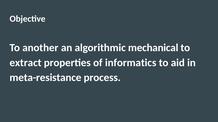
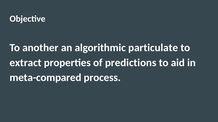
mechanical: mechanical -> particulate
informatics: informatics -> predictions
meta-resistance: meta-resistance -> meta-compared
